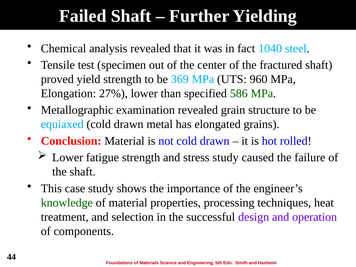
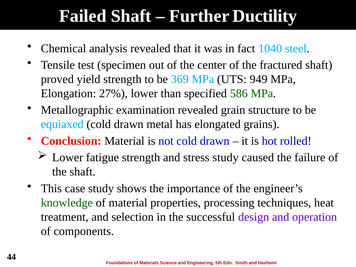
Yielding: Yielding -> Ductility
960: 960 -> 949
